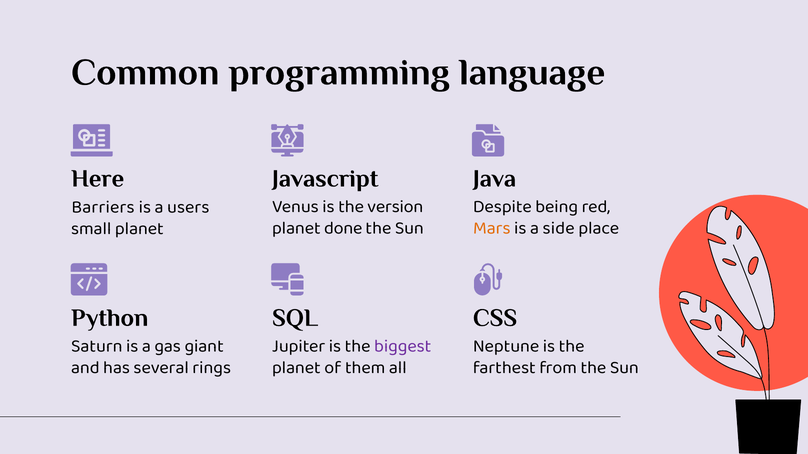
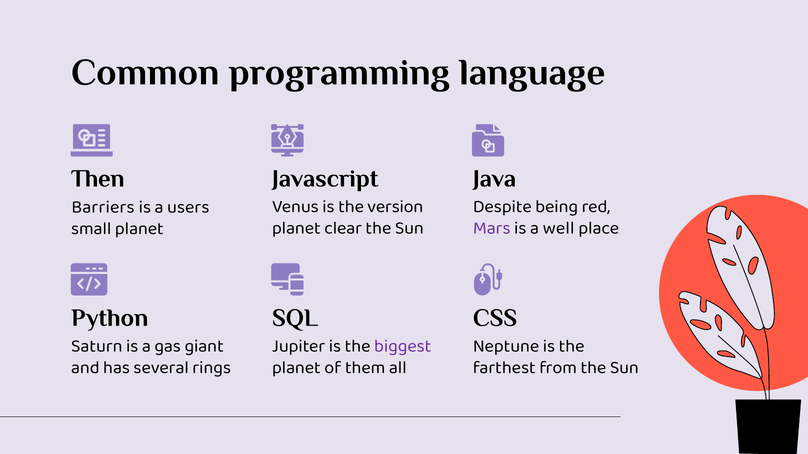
Here: Here -> Then
done: done -> clear
Mars colour: orange -> purple
side: side -> well
